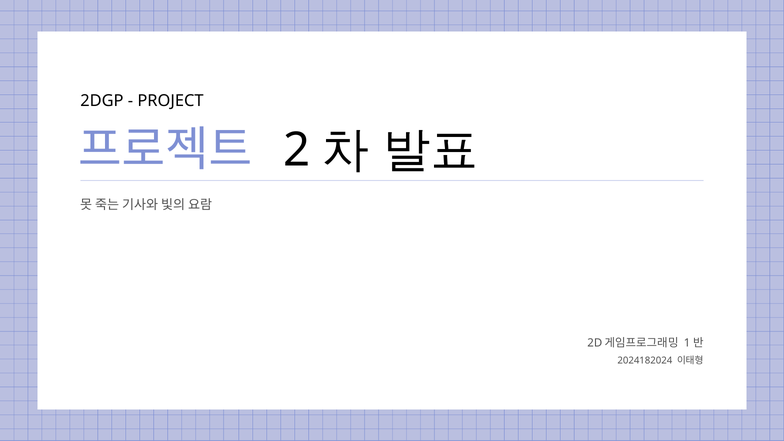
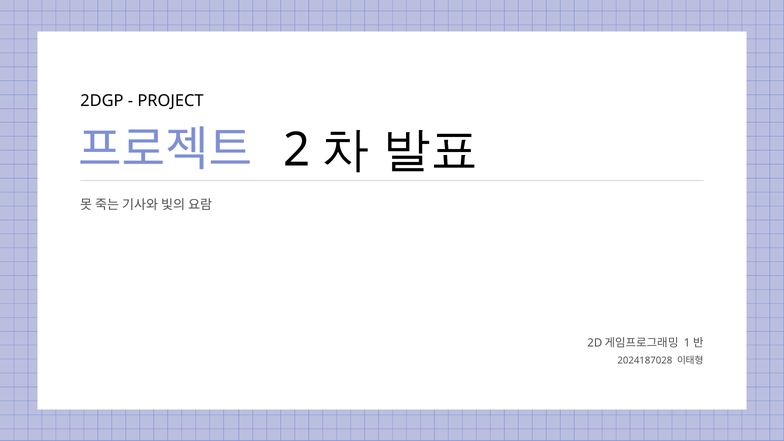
2024182024: 2024182024 -> 2024187028
